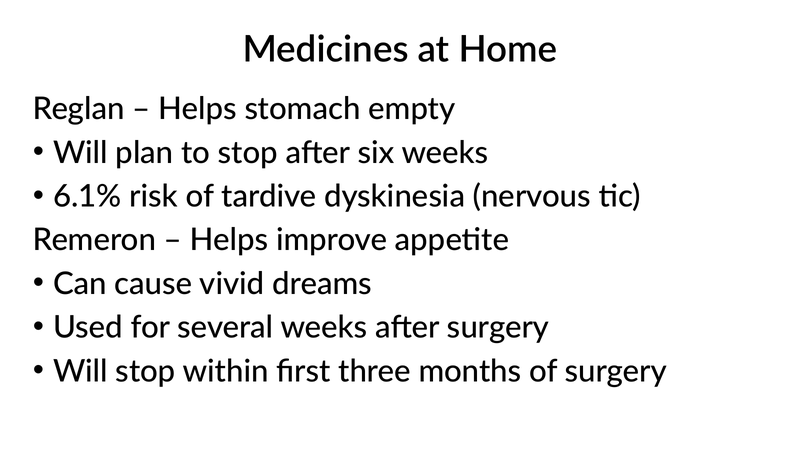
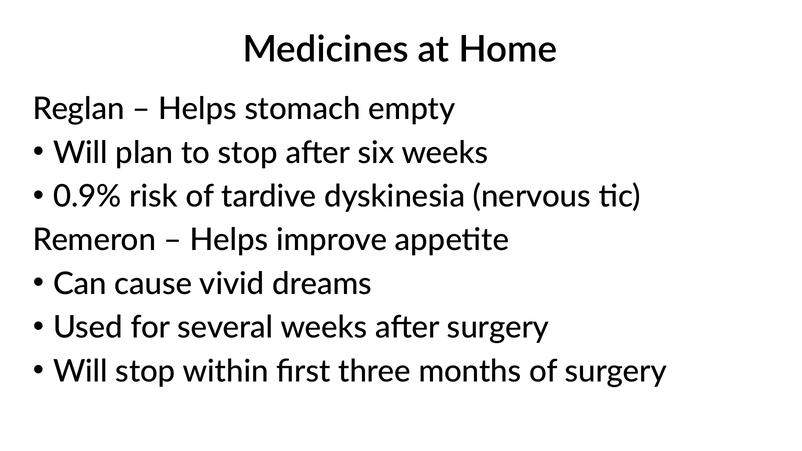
6.1%: 6.1% -> 0.9%
